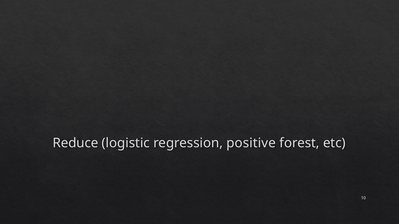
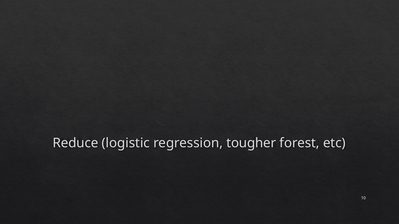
positive: positive -> tougher
